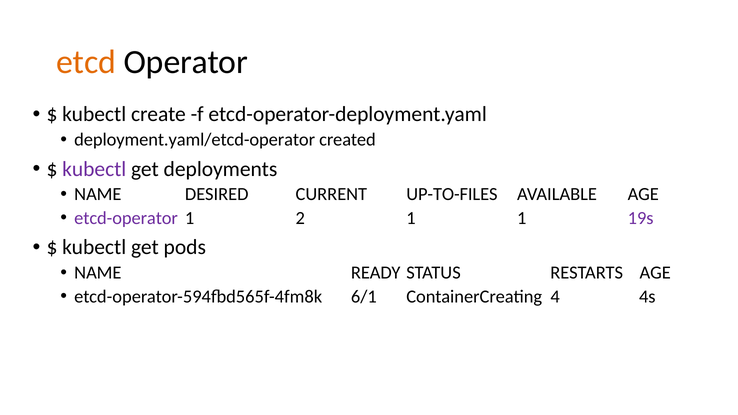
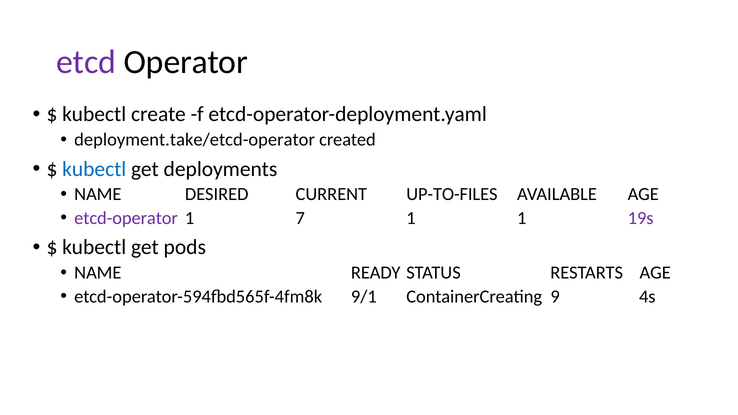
etcd colour: orange -> purple
deployment.yaml/etcd-operator: deployment.yaml/etcd-operator -> deployment.take/etcd-operator
kubectl at (94, 169) colour: purple -> blue
2: 2 -> 7
6/1: 6/1 -> 9/1
4: 4 -> 9
